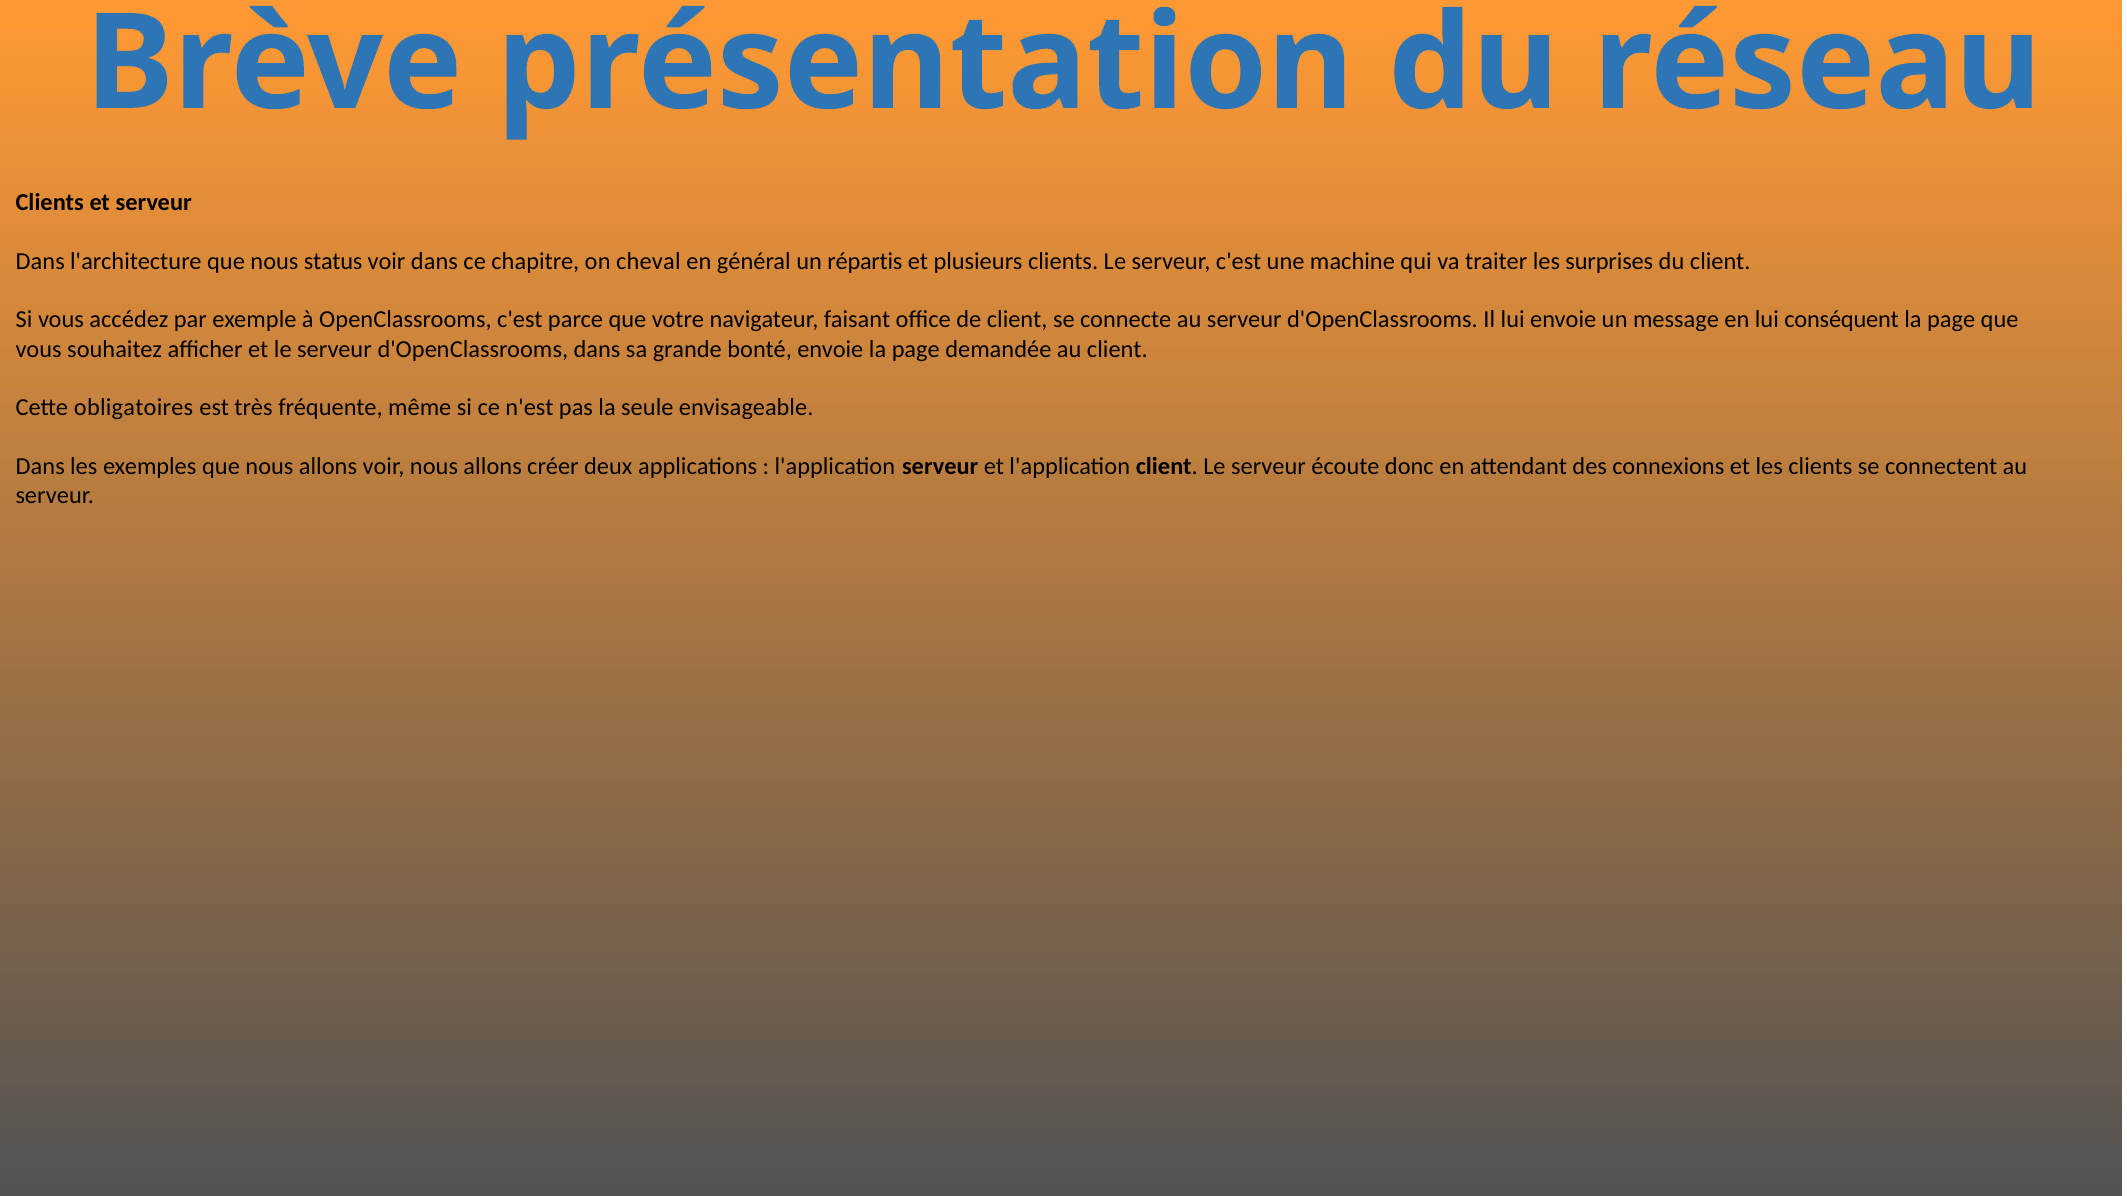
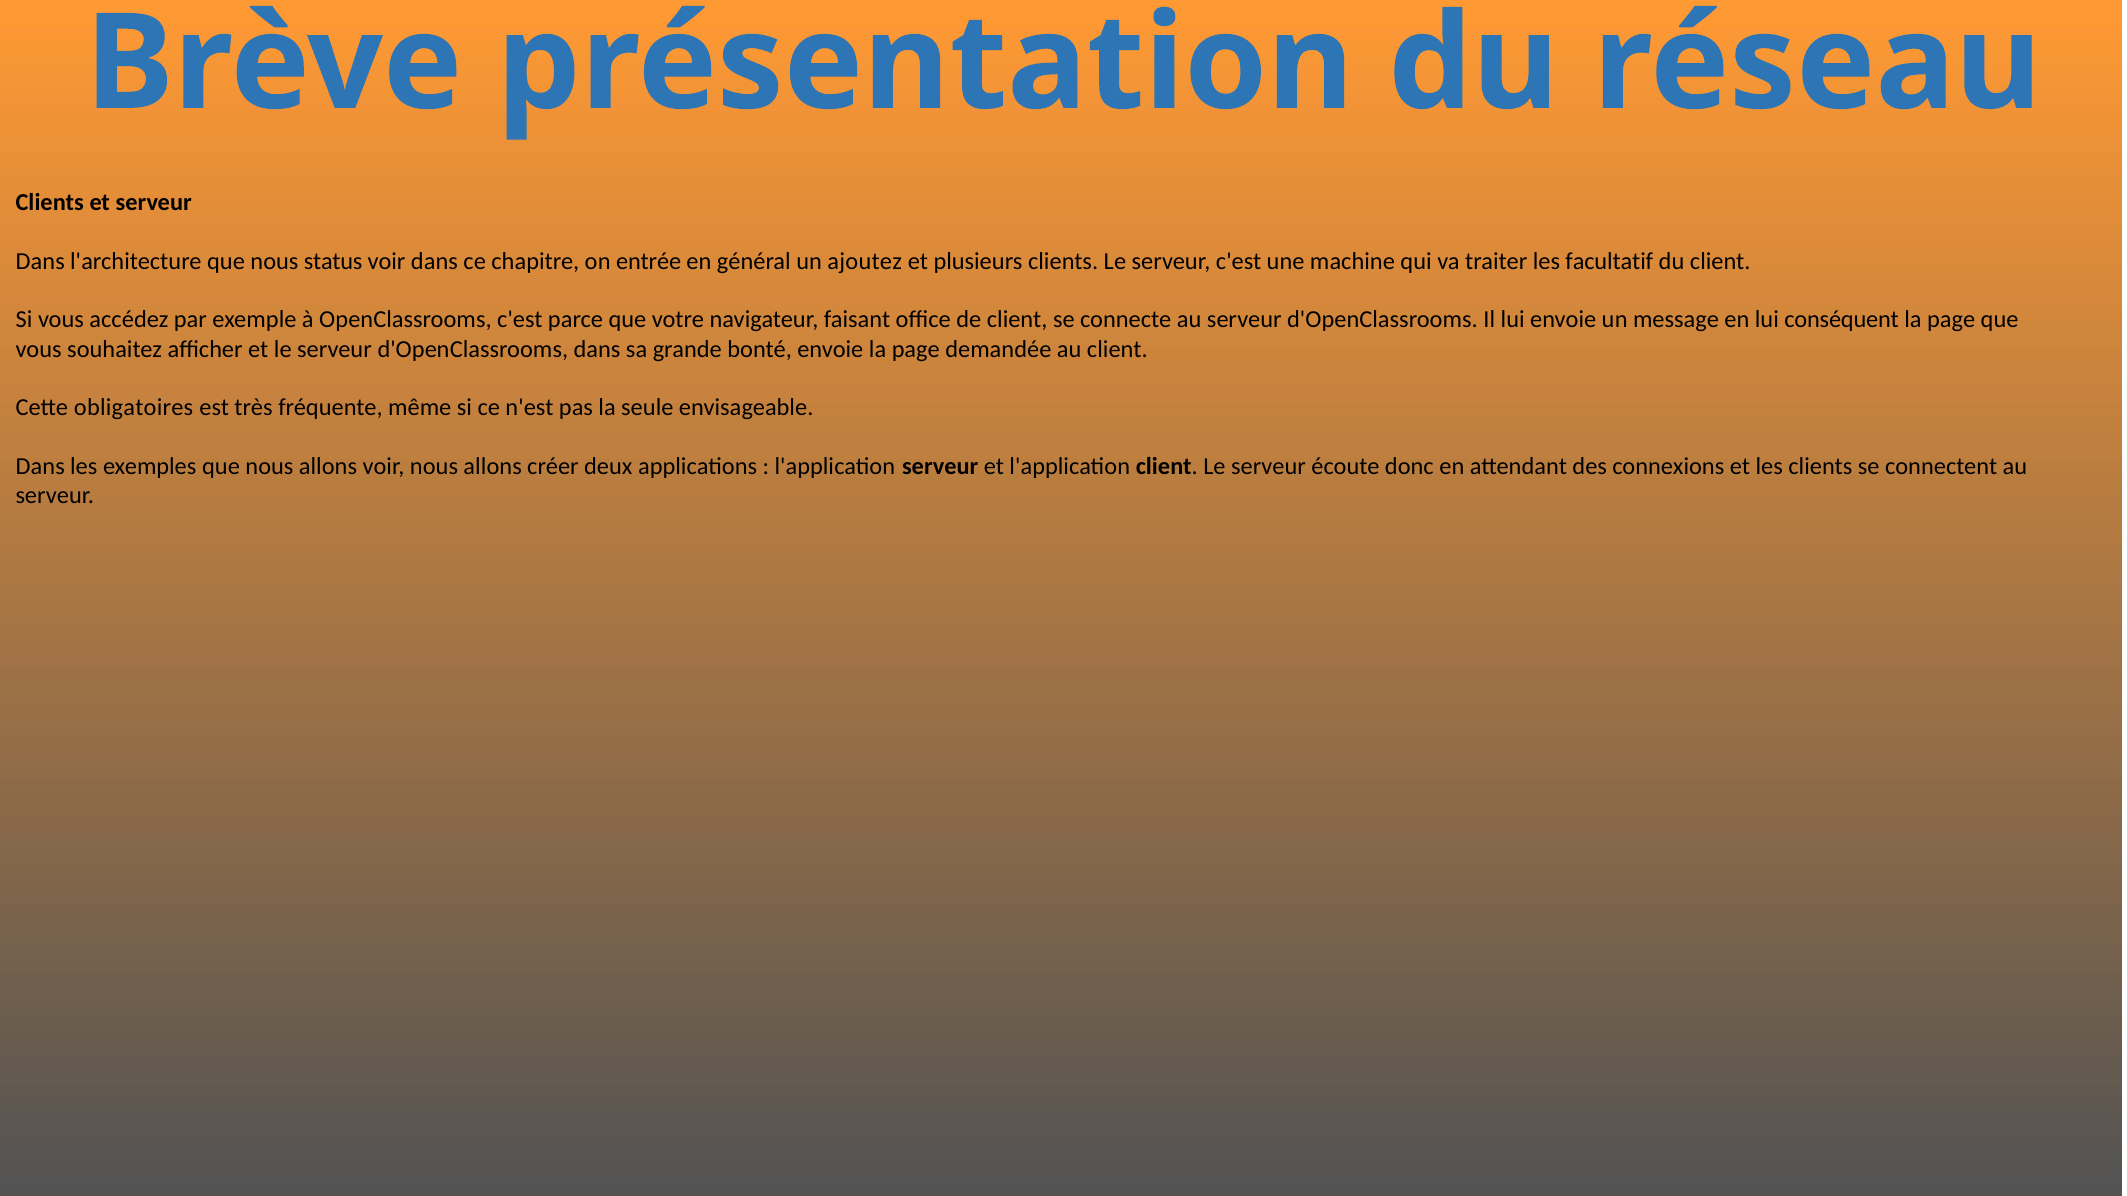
cheval: cheval -> entrée
répartis: répartis -> ajoutez
surprises: surprises -> facultatif
